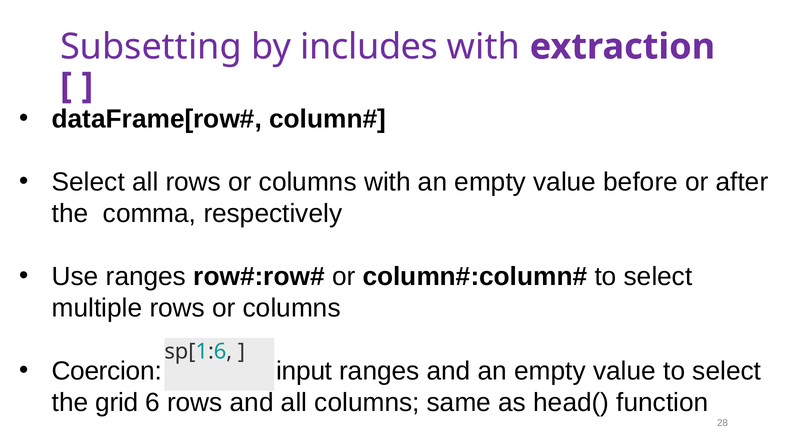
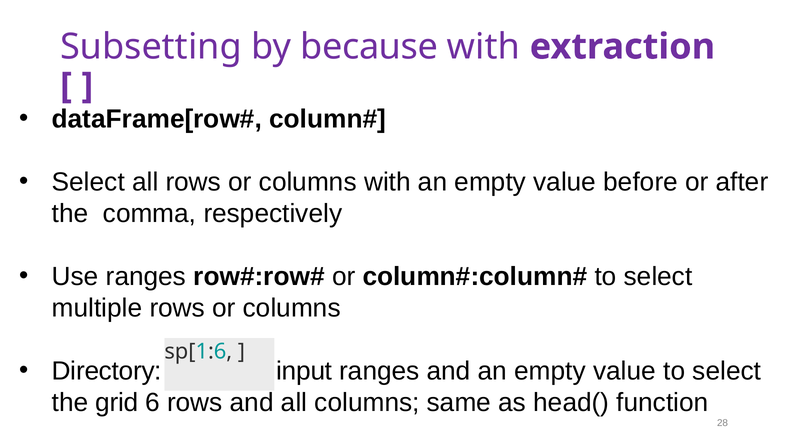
includes: includes -> because
Coercion: Coercion -> Directory
